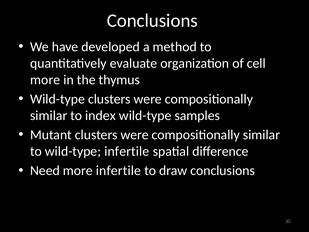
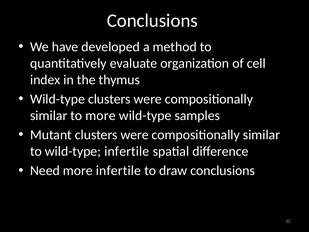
more at (45, 80): more -> index
to index: index -> more
